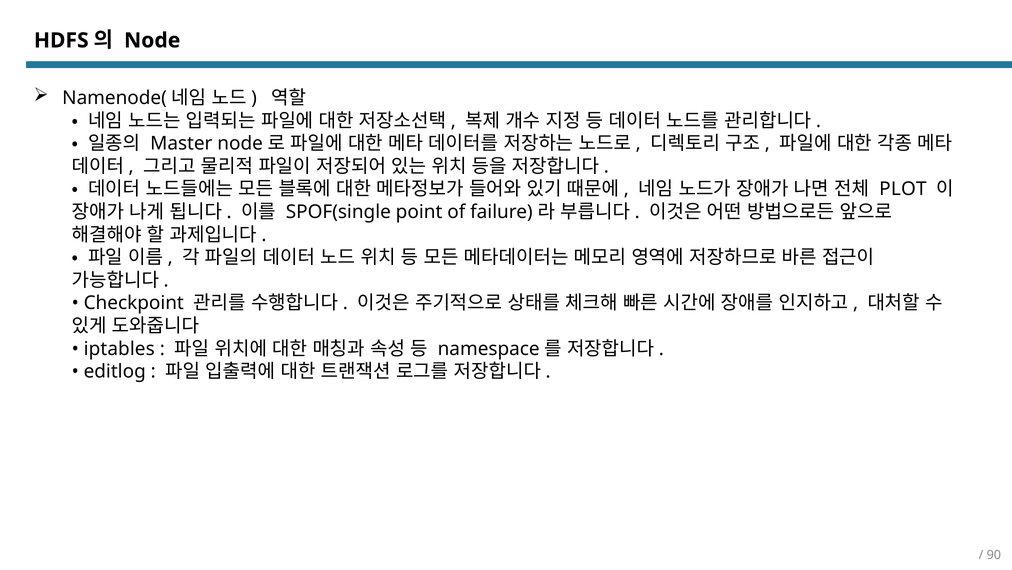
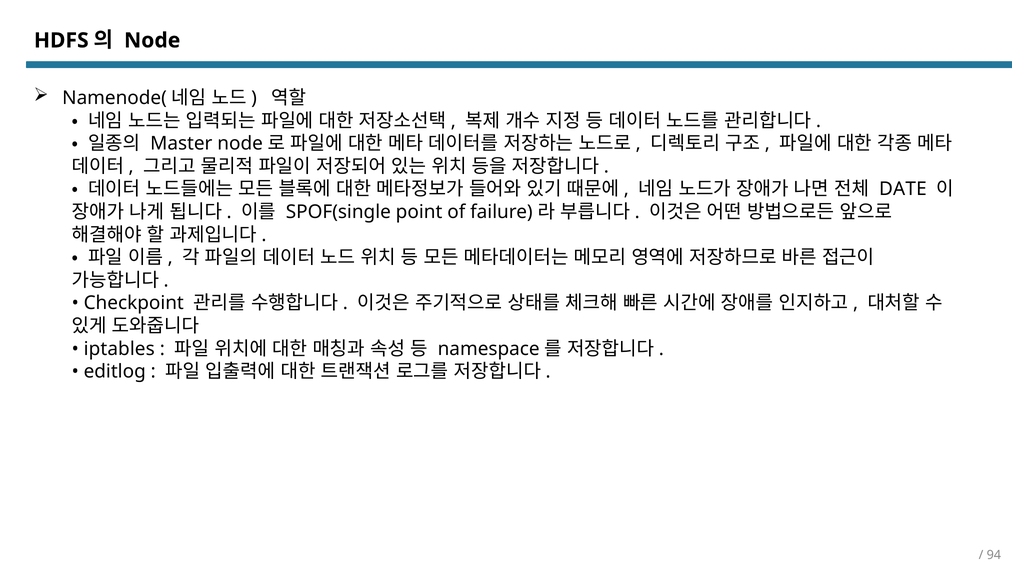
PLOT: PLOT -> DATE
90: 90 -> 94
